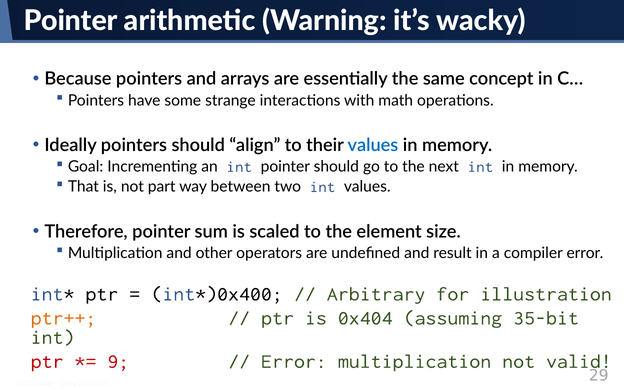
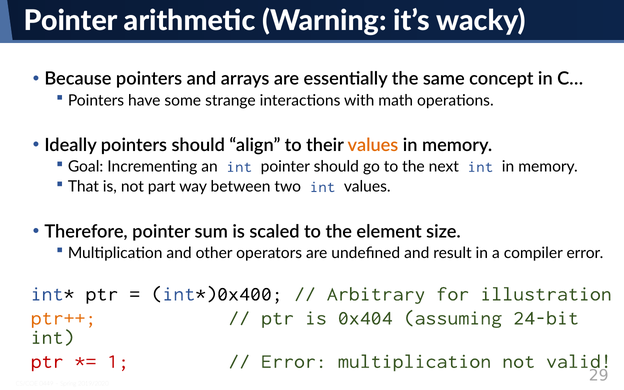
values at (373, 145) colour: blue -> orange
35-bit: 35-bit -> 24-bit
9: 9 -> 1
